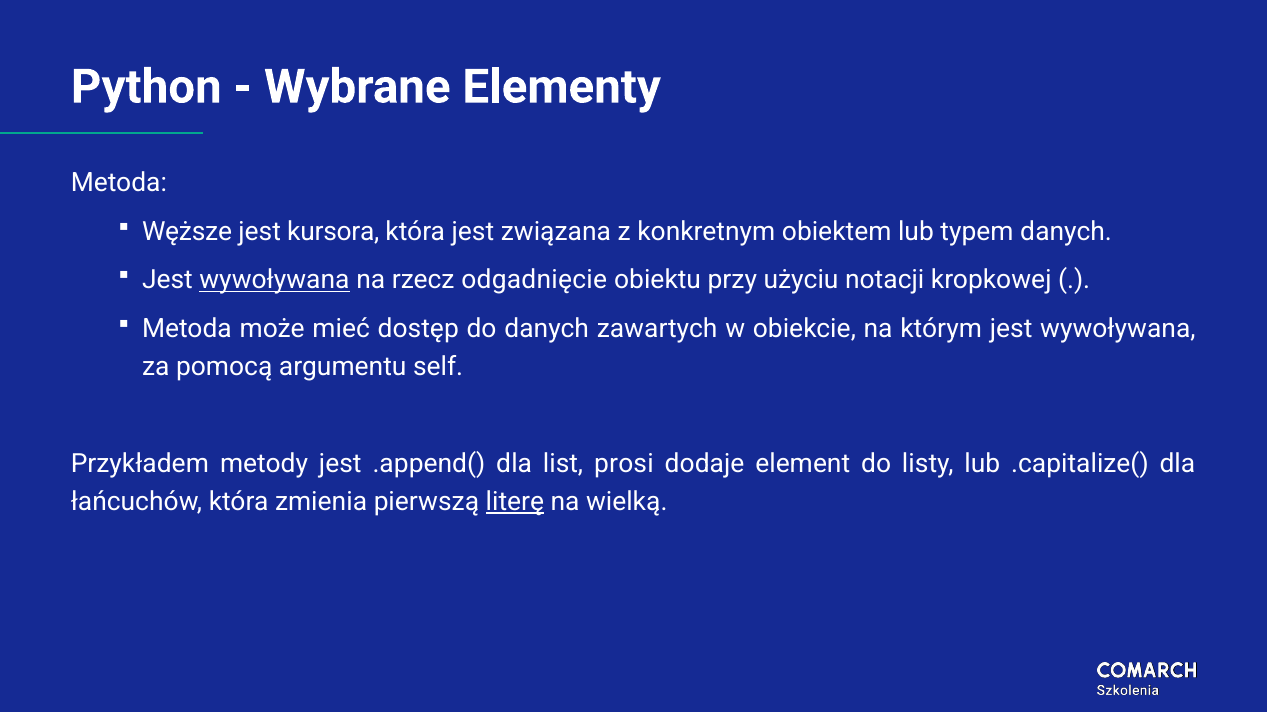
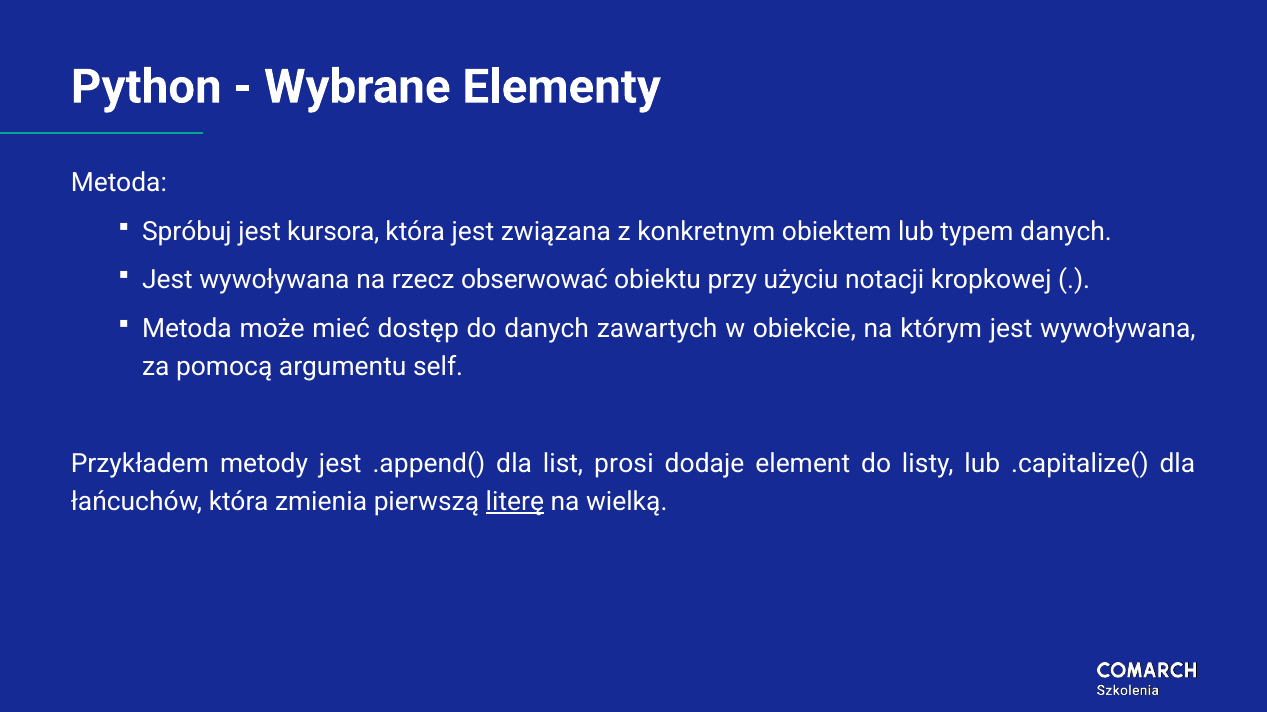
Węższe: Węższe -> Spróbuj
wywoływana at (274, 280) underline: present -> none
odgadnięcie: odgadnięcie -> obserwować
